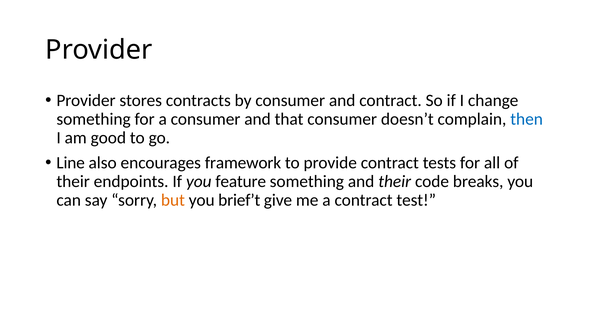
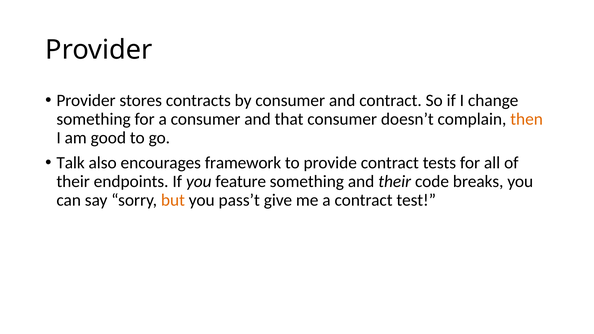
then colour: blue -> orange
Line: Line -> Talk
brief’t: brief’t -> pass’t
